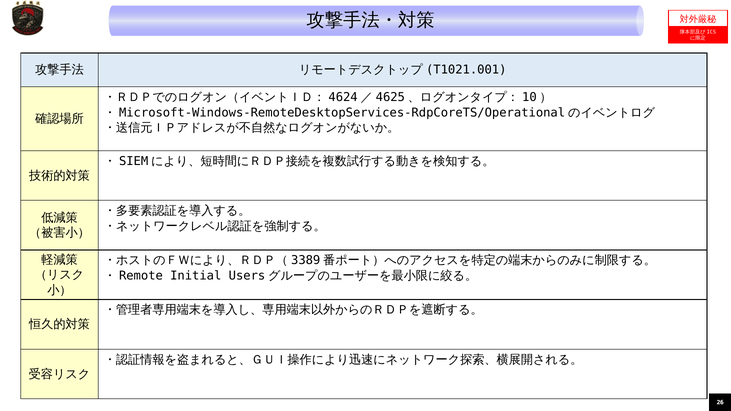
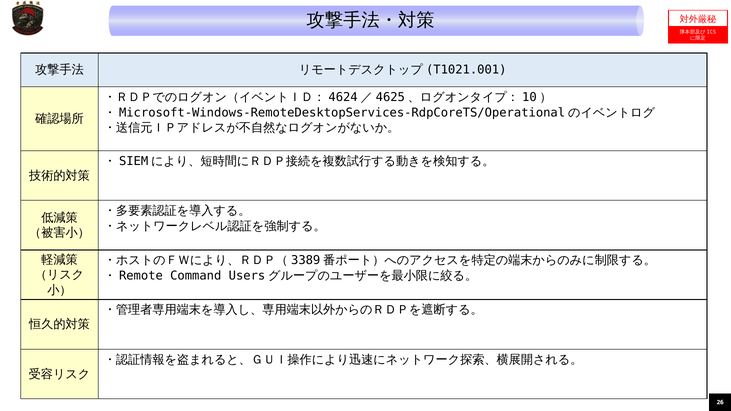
Initial: Initial -> Command
